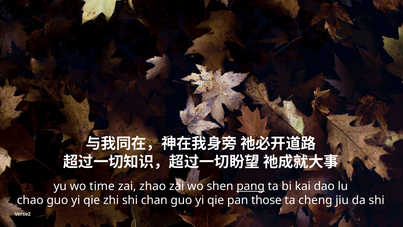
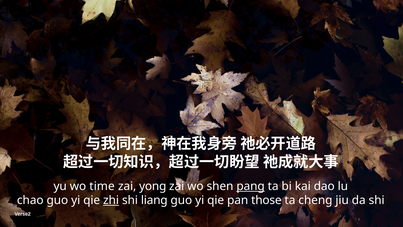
zhao: zhao -> yong
zhi underline: none -> present
chan: chan -> liang
